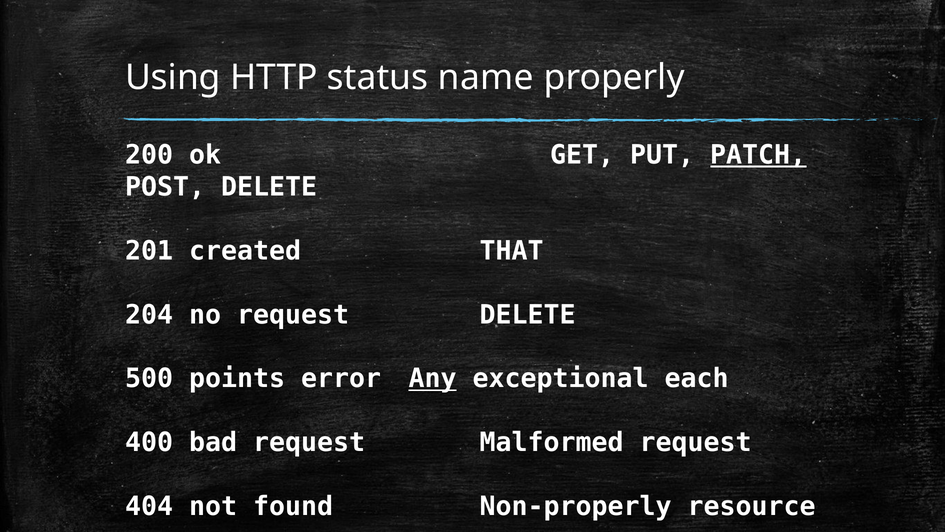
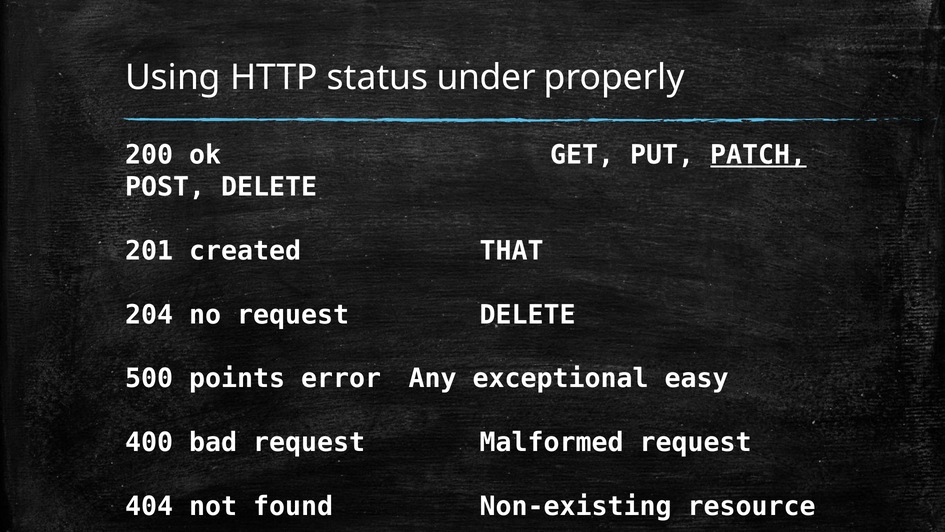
name: name -> under
Any underline: present -> none
each: each -> easy
Non-properly: Non-properly -> Non-existing
